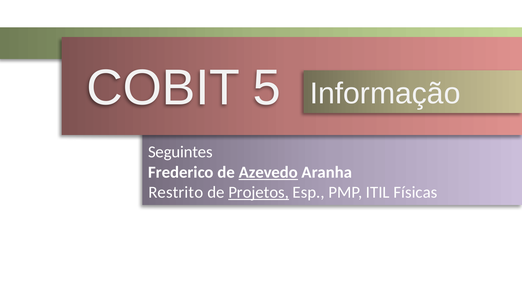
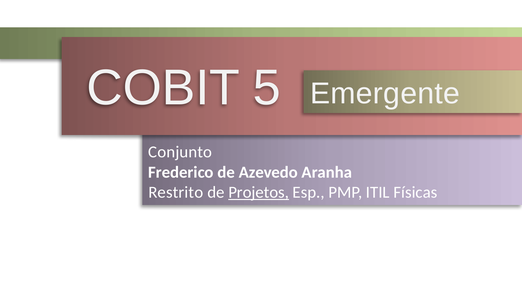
Informação: Informação -> Emergente
Seguintes: Seguintes -> Conjunto
Azevedo underline: present -> none
